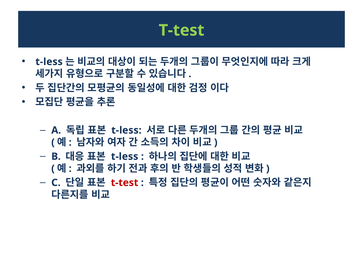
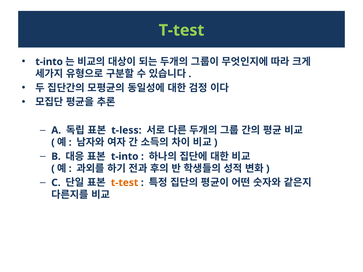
t-less at (49, 62): t-less -> t-into
t-less at (125, 157): t-less -> t-into
t-test at (125, 183) colour: red -> orange
